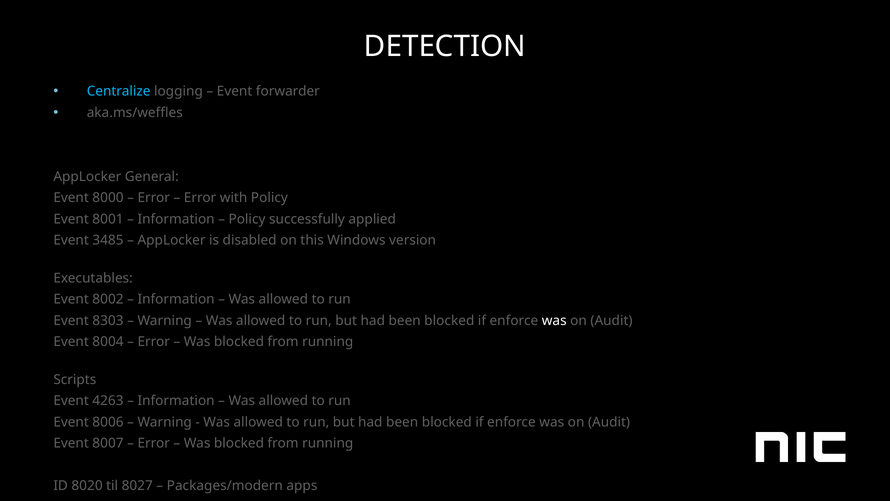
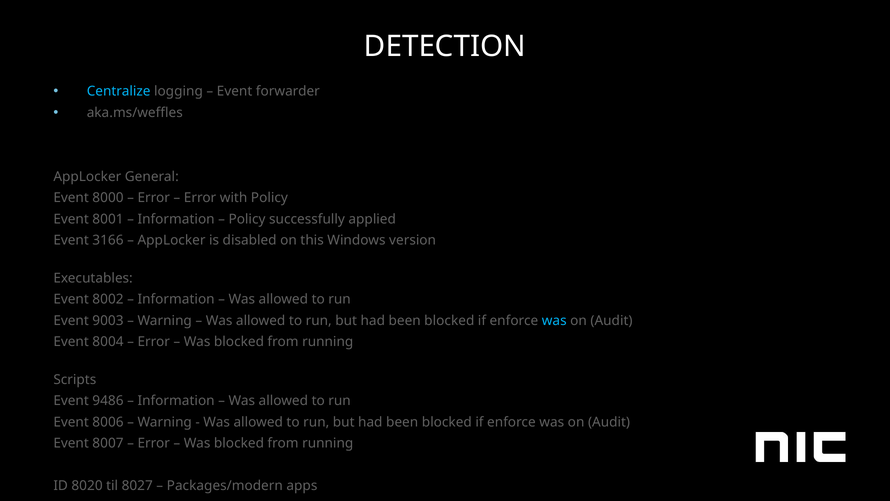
3485: 3485 -> 3166
8303: 8303 -> 9003
was at (554, 320) colour: white -> light blue
4263: 4263 -> 9486
